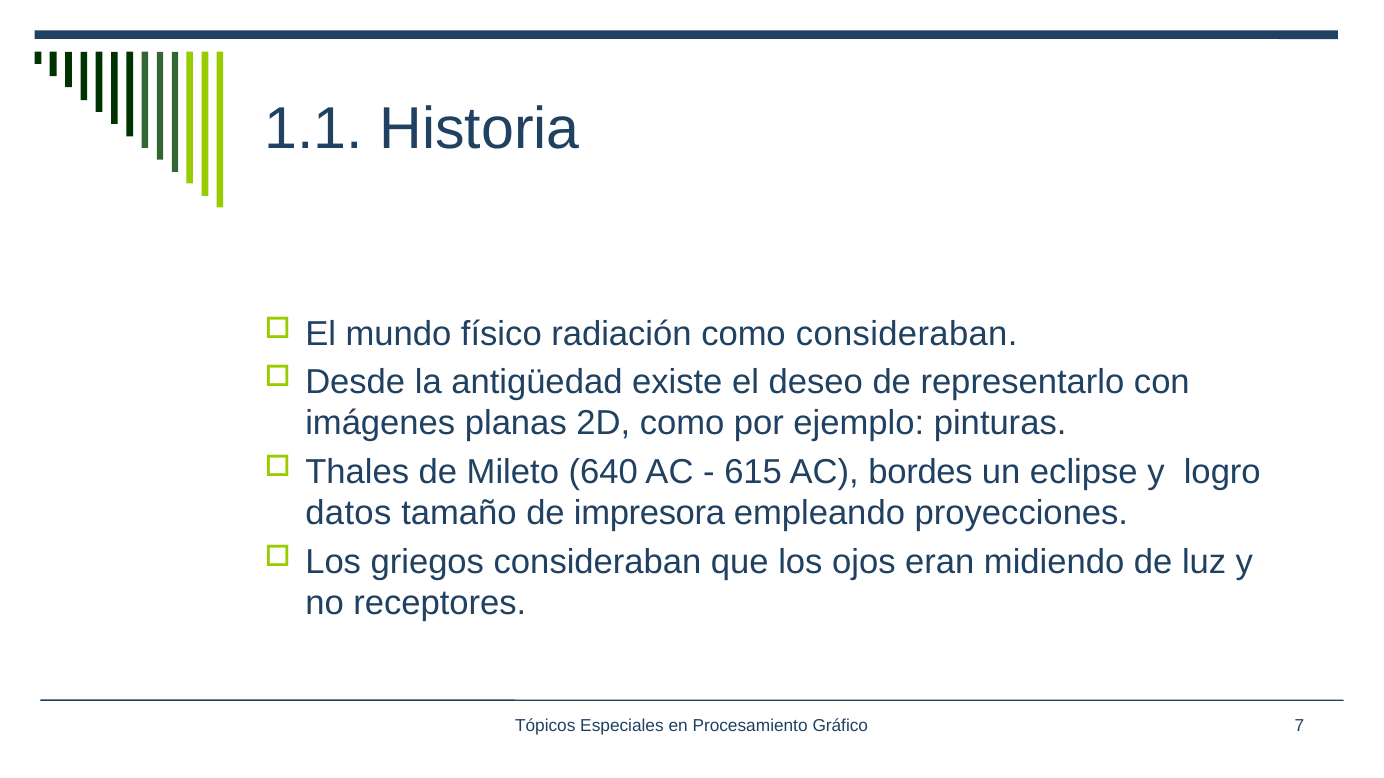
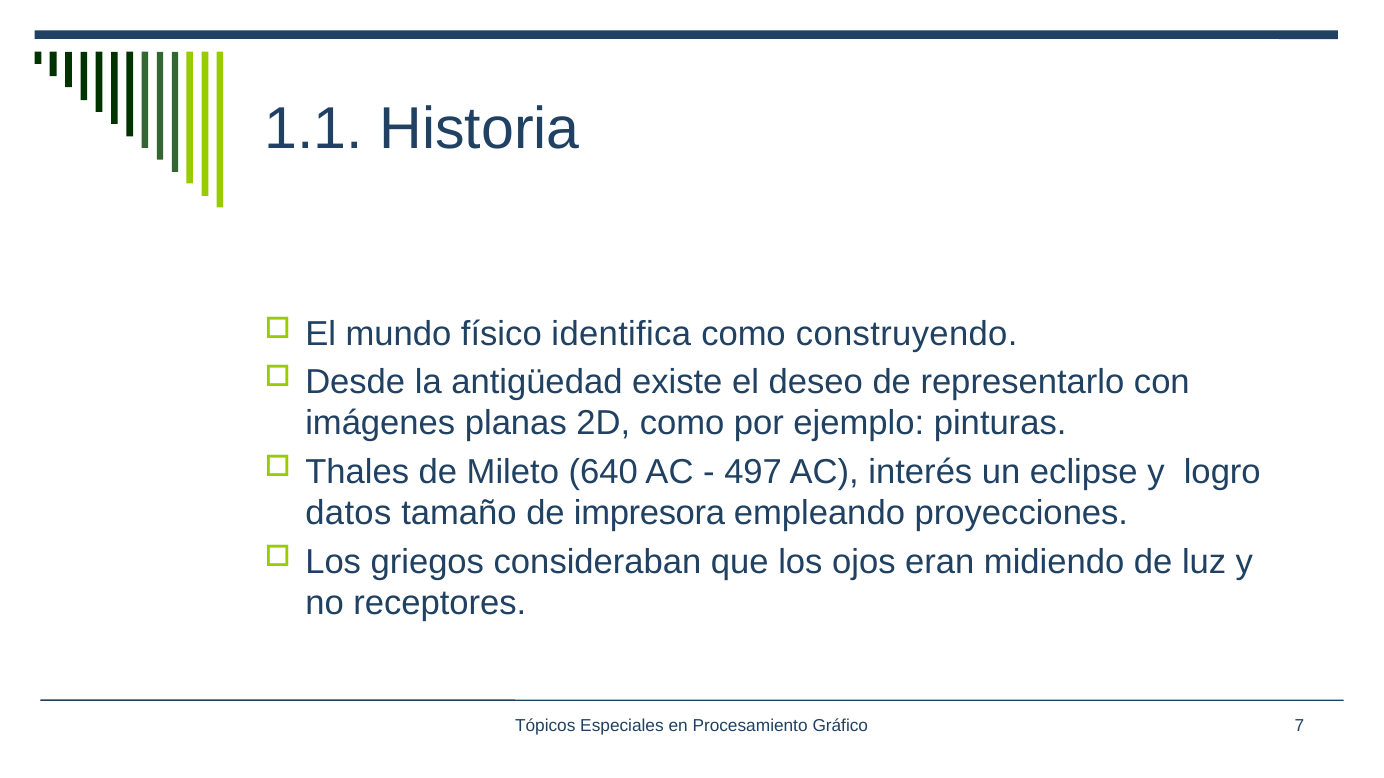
radiación: radiación -> identifica
como consideraban: consideraban -> construyendo
615: 615 -> 497
bordes: bordes -> interés
